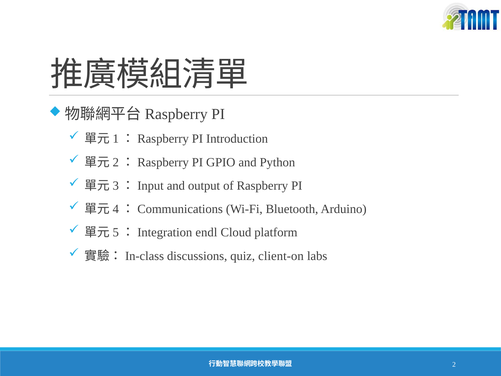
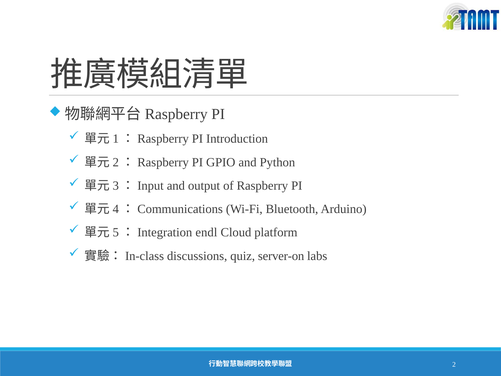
client-on: client-on -> server-on
